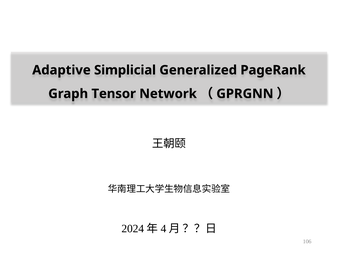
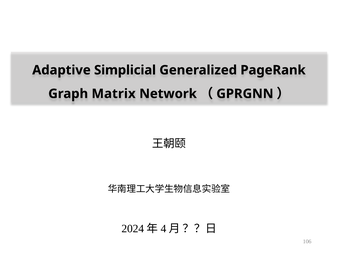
Tensor: Tensor -> Matrix
